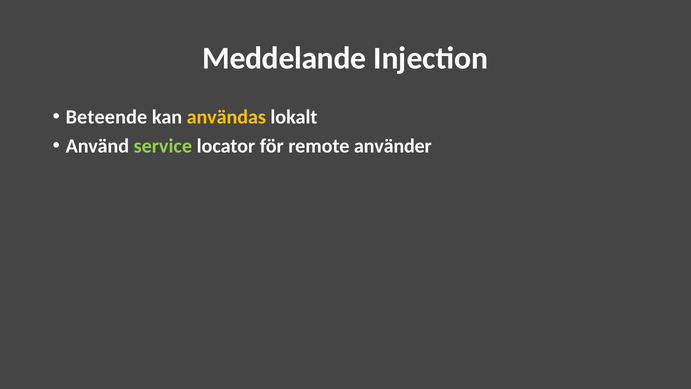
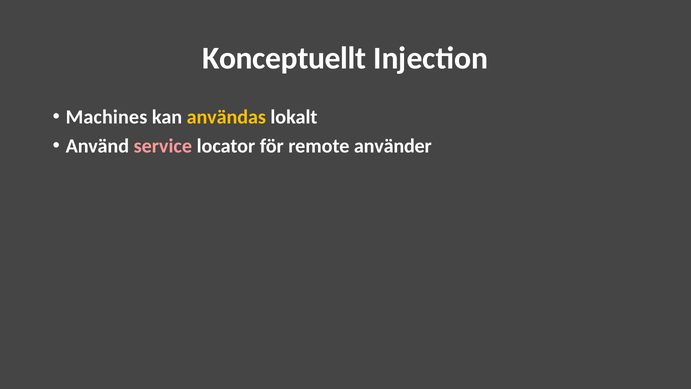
Meddelande: Meddelande -> Konceptuellt
Beteende: Beteende -> Machines
service colour: light green -> pink
